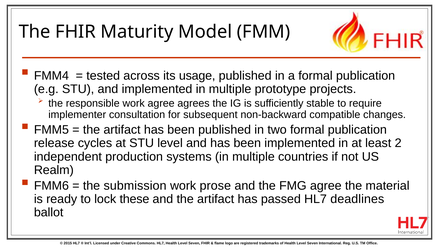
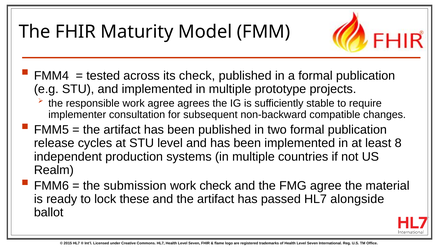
its usage: usage -> check
2: 2 -> 8
work prose: prose -> check
deadlines: deadlines -> alongside
